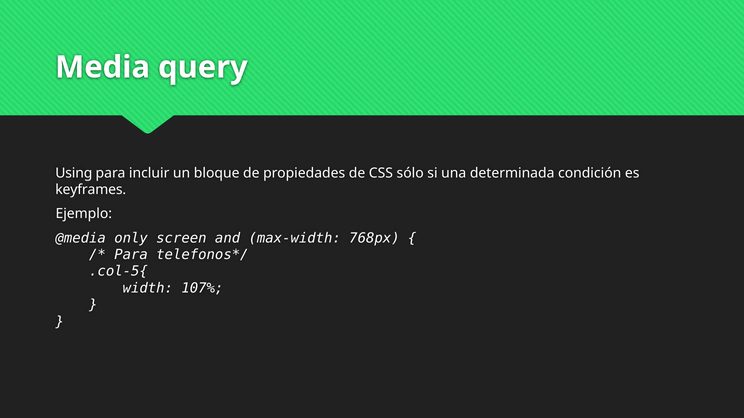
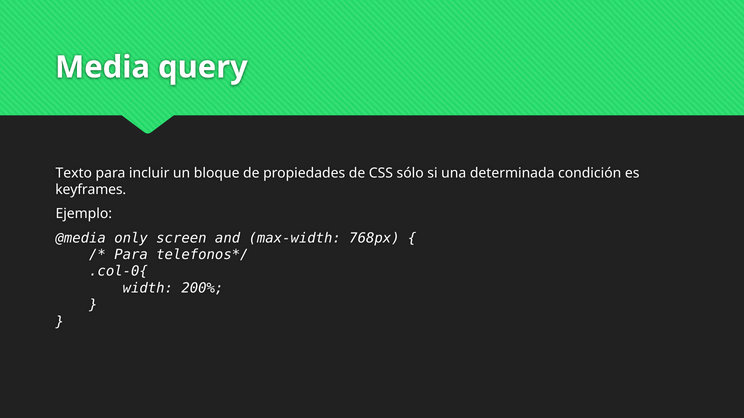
Using: Using -> Texto
.col-5{: .col-5{ -> .col-0{
107%: 107% -> 200%
